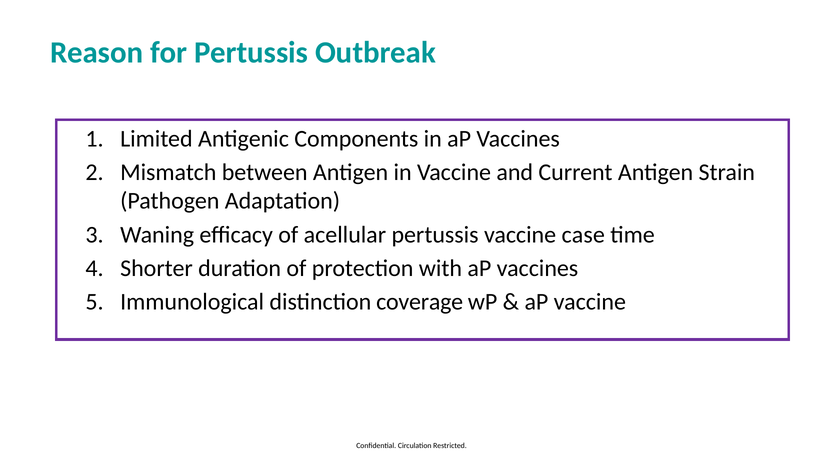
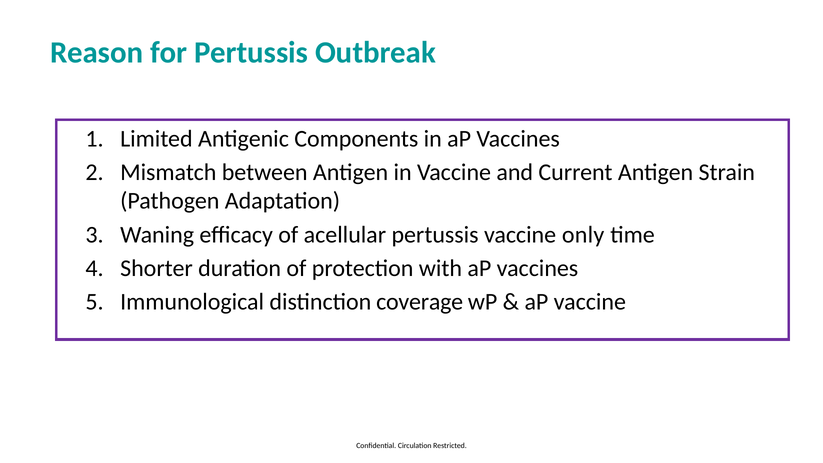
case: case -> only
